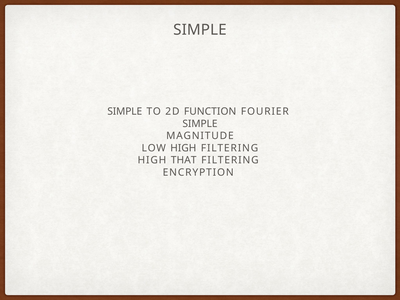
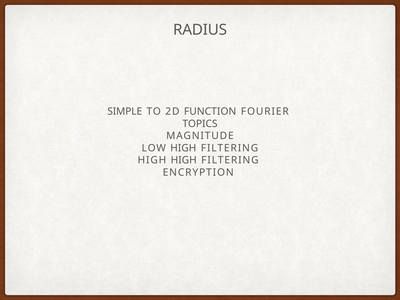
SIMPLE at (200, 30): SIMPLE -> RADIUS
SIMPLE at (200, 124): SIMPLE -> TOPICS
HIGH THAT: THAT -> HIGH
